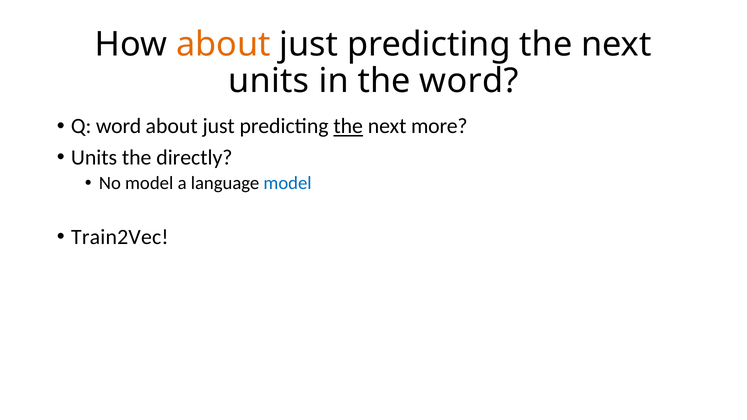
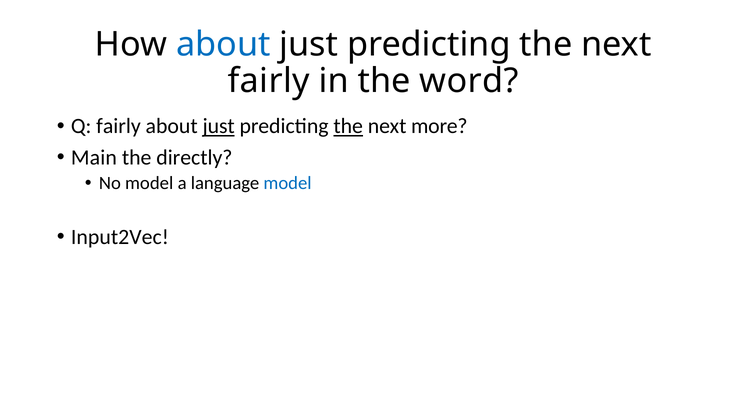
about at (223, 44) colour: orange -> blue
units at (269, 81): units -> fairly
Q word: word -> fairly
just at (219, 126) underline: none -> present
Units at (94, 158): Units -> Main
Train2Vec: Train2Vec -> Input2Vec
